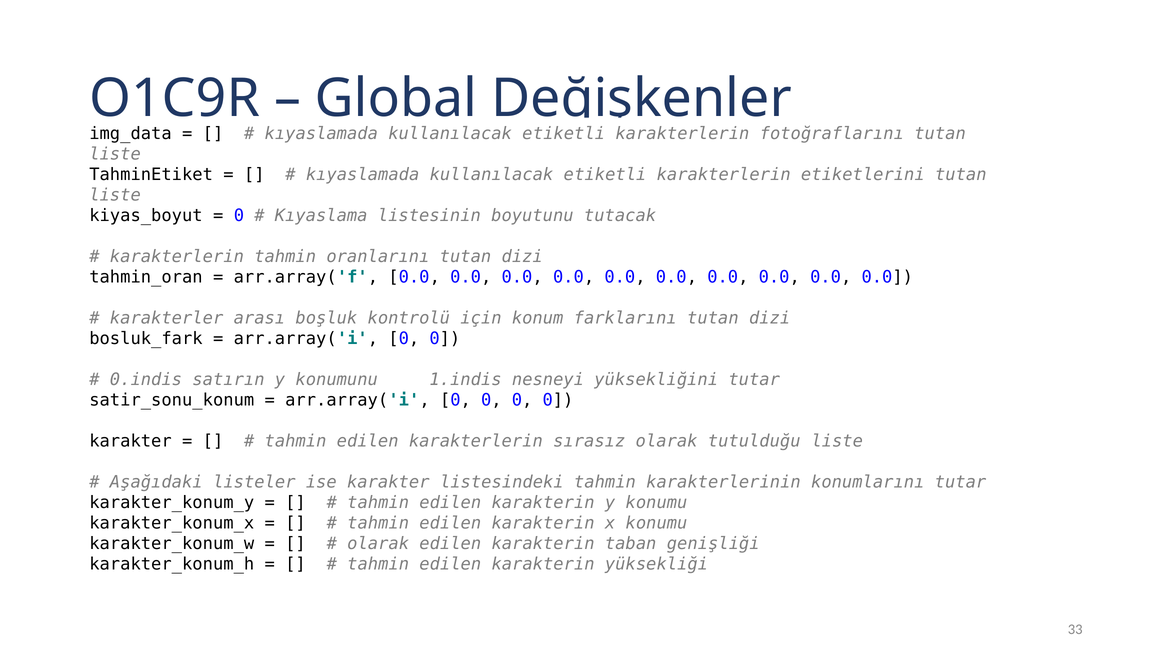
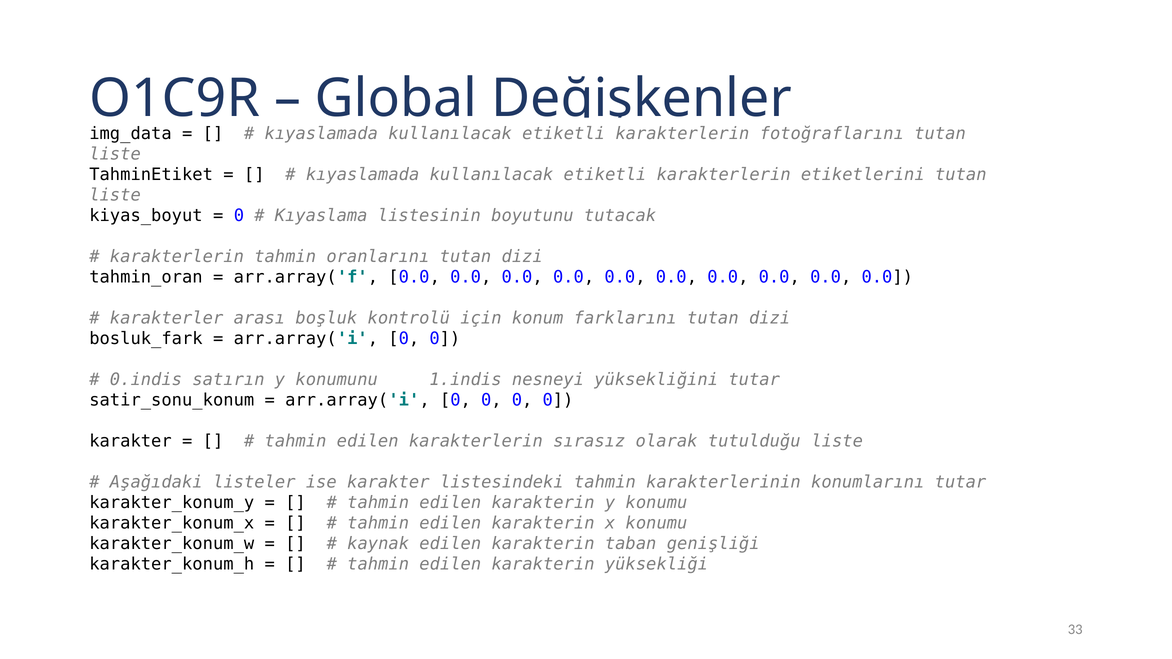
olarak at (378, 544): olarak -> kaynak
